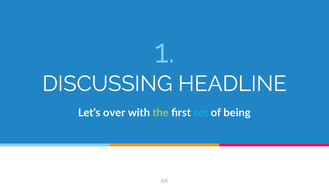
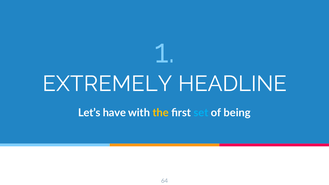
DISCUSSING: DISCUSSING -> EXTREMELY
over: over -> have
the colour: light green -> yellow
